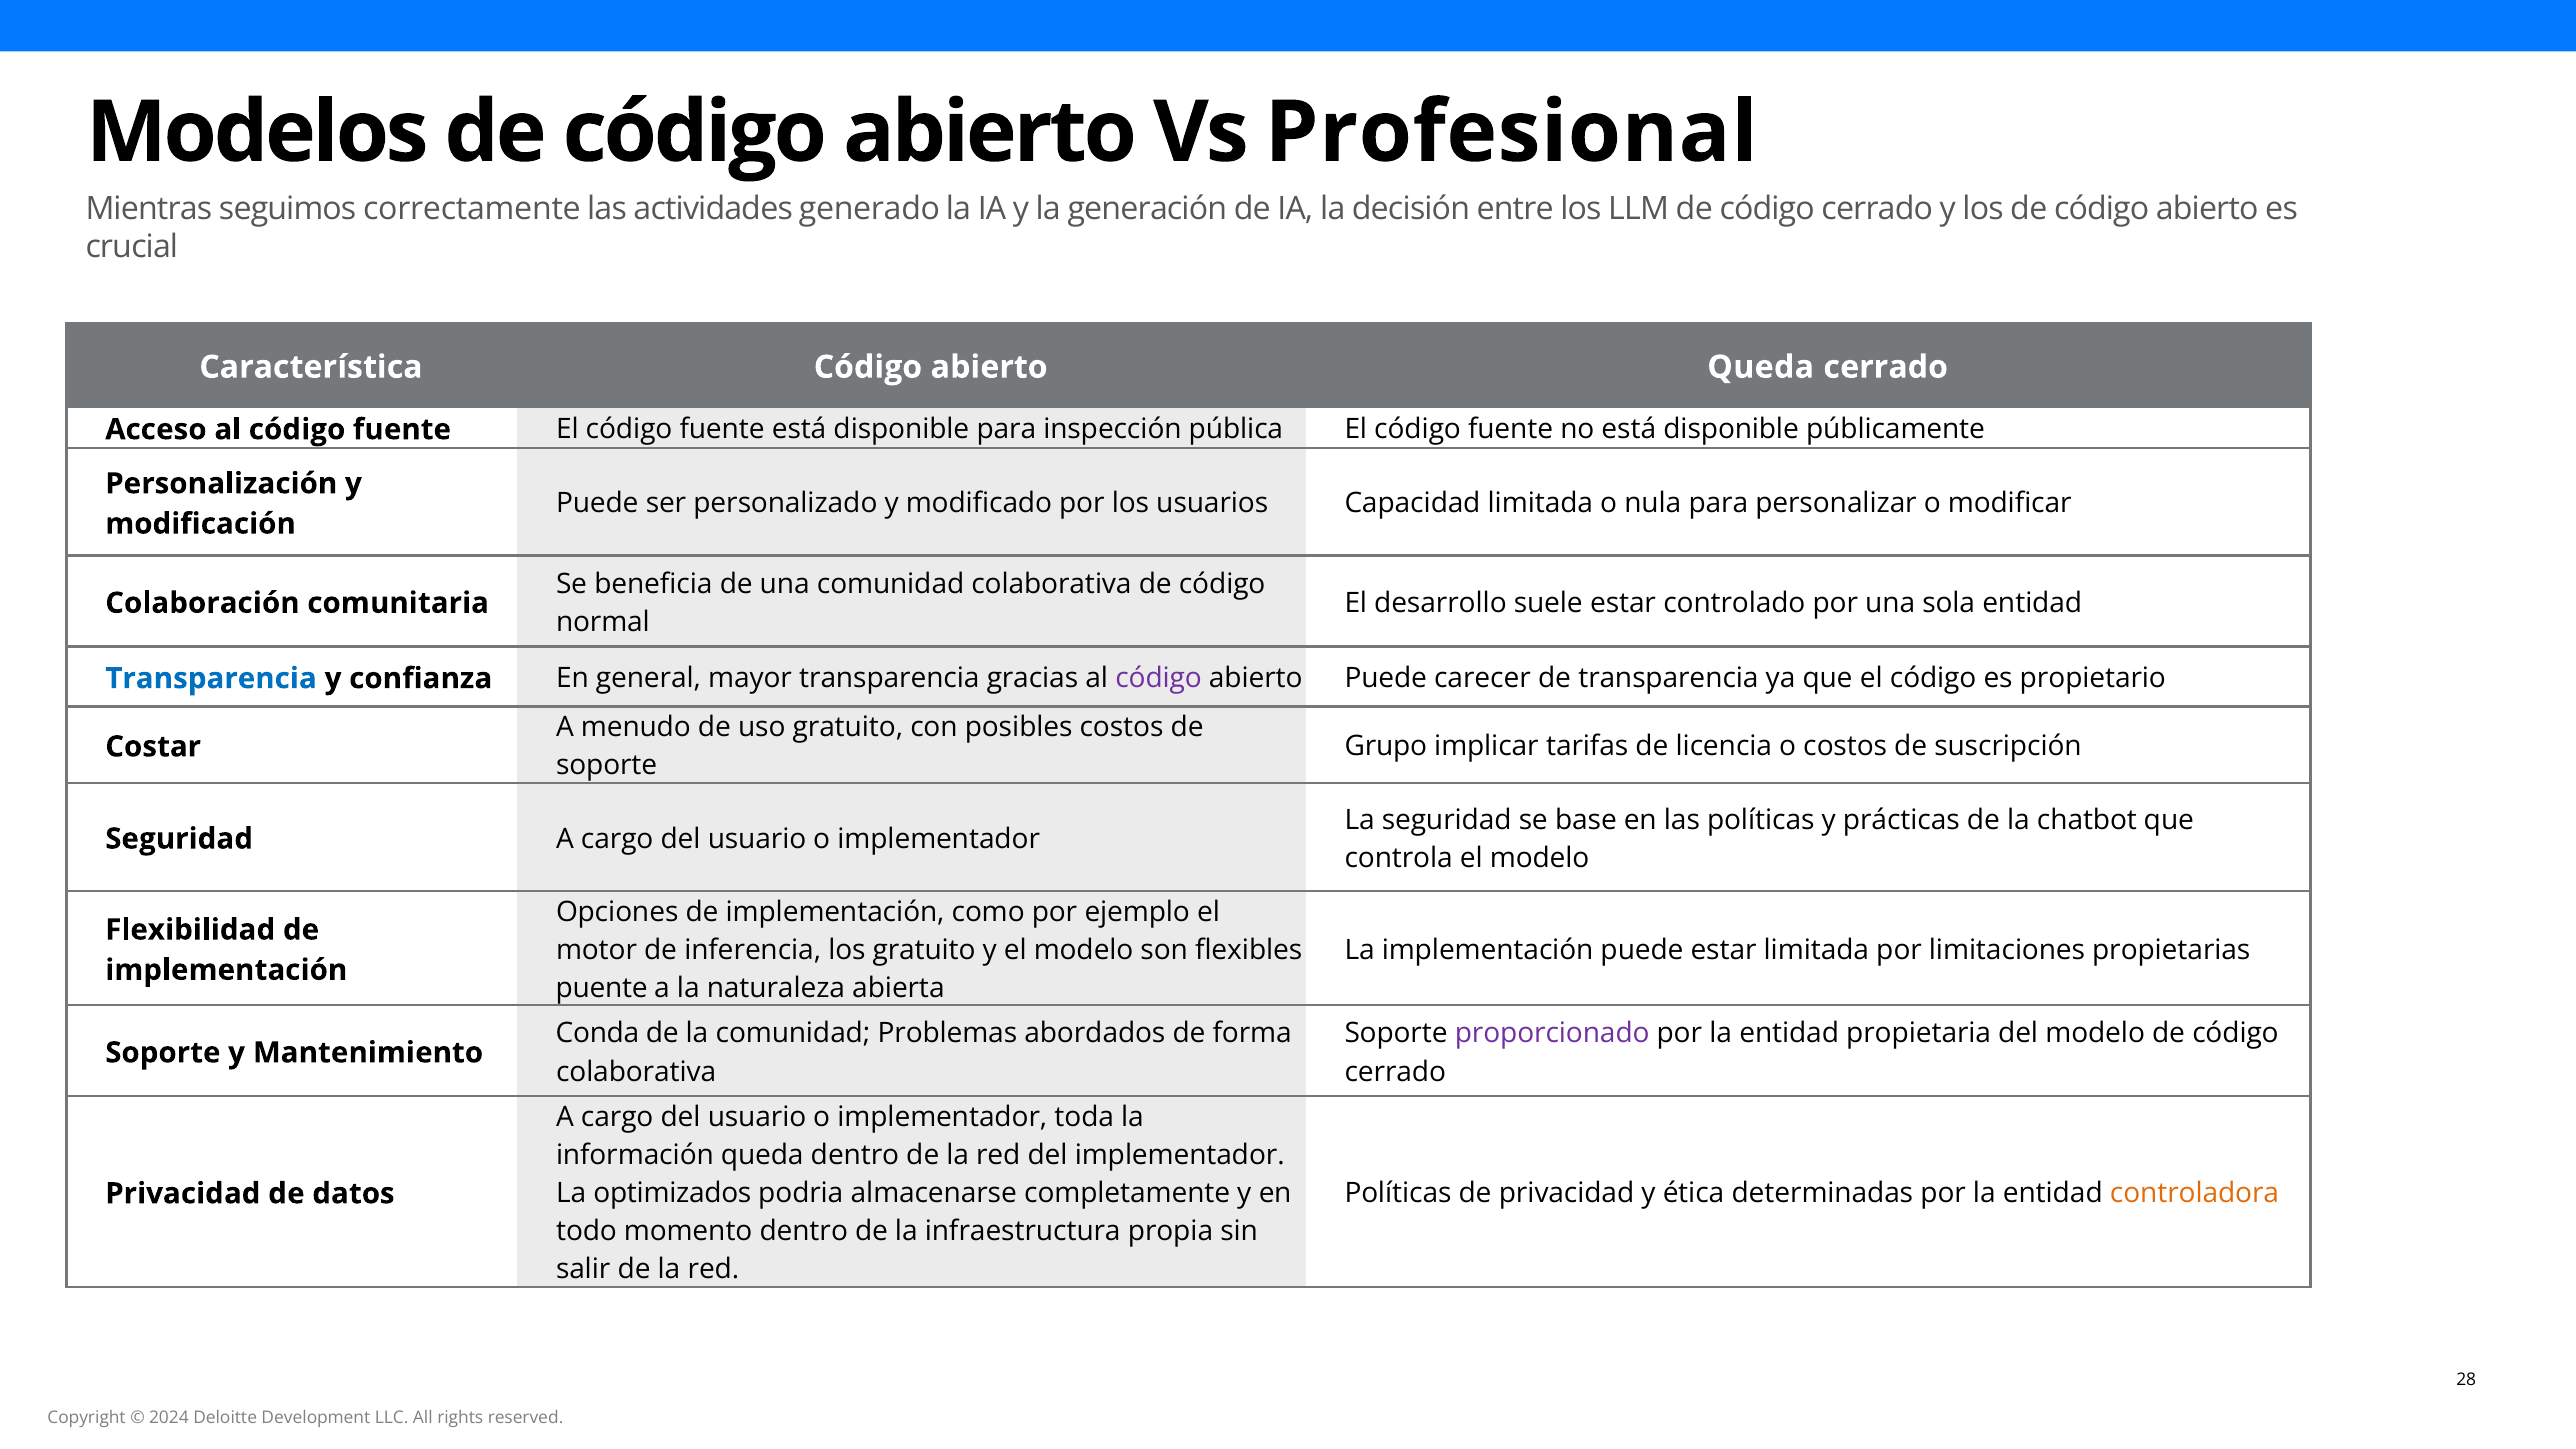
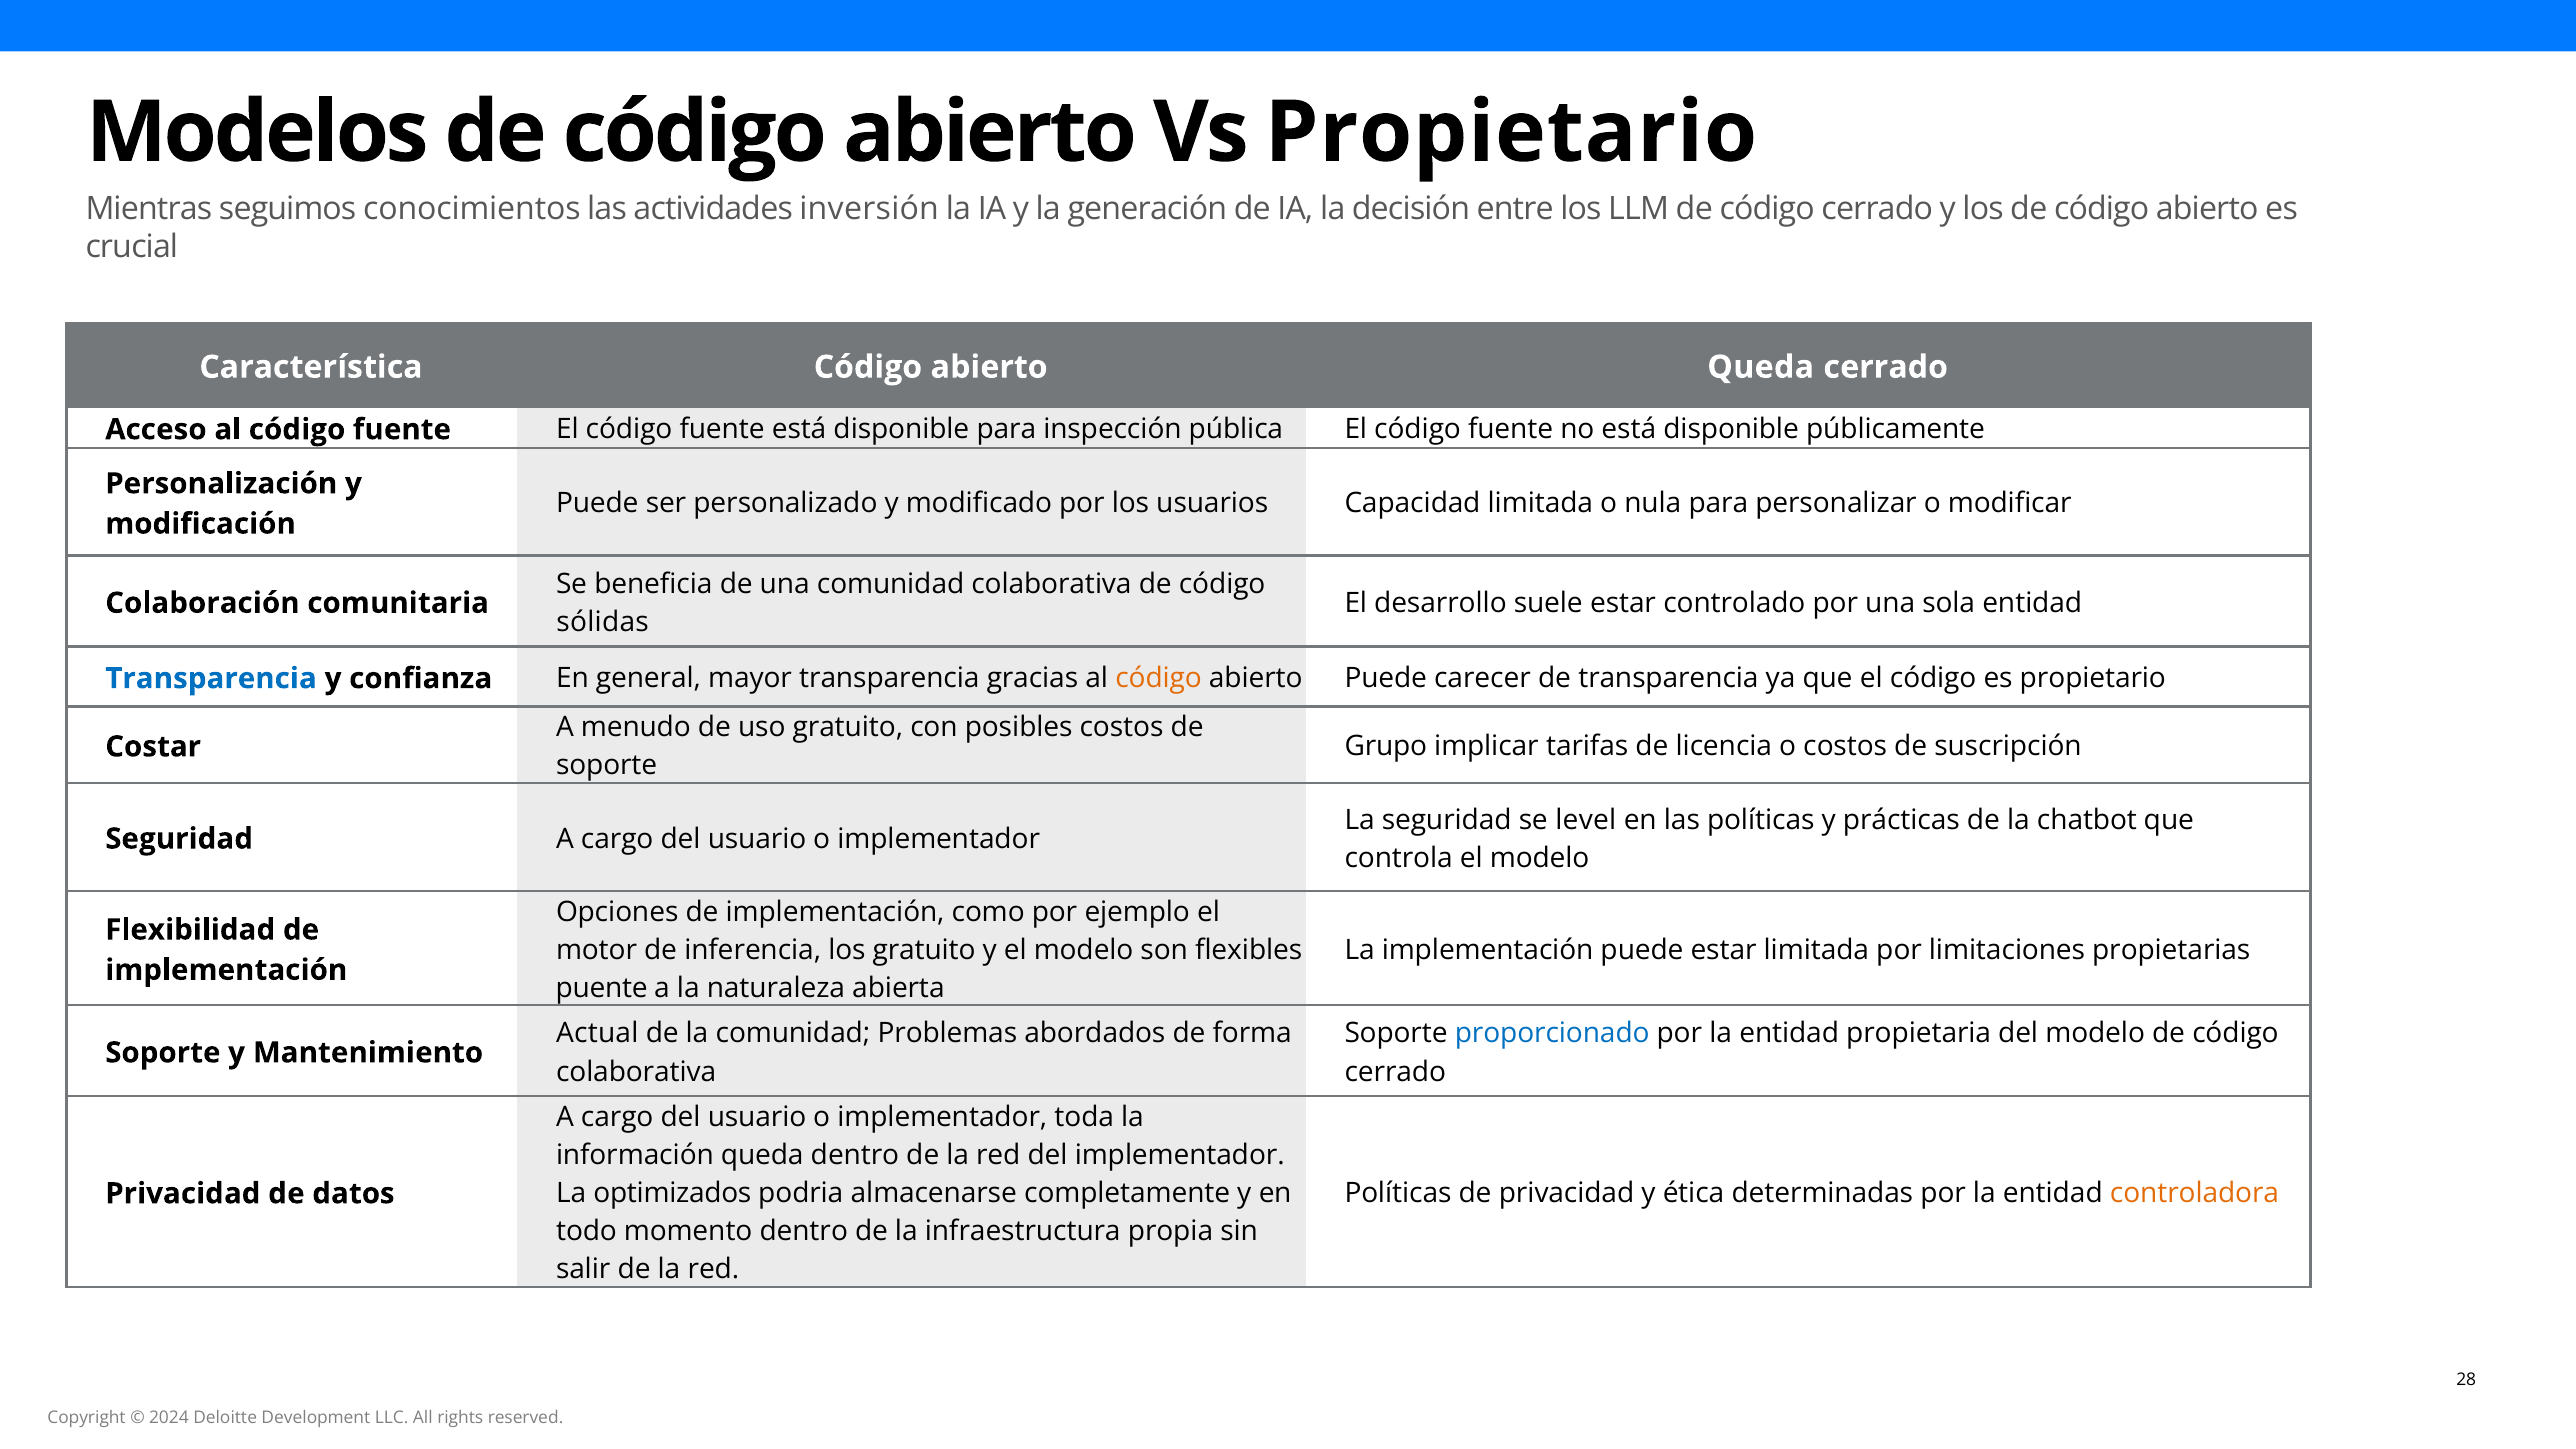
Vs Profesional: Profesional -> Propietario
correctamente: correctamente -> conocimientos
generado: generado -> inversión
normal: normal -> sólidas
código at (1159, 678) colour: purple -> orange
base: base -> level
Conda: Conda -> Actual
proporcionado colour: purple -> blue
